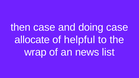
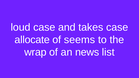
then: then -> loud
doing: doing -> takes
helpful: helpful -> seems
